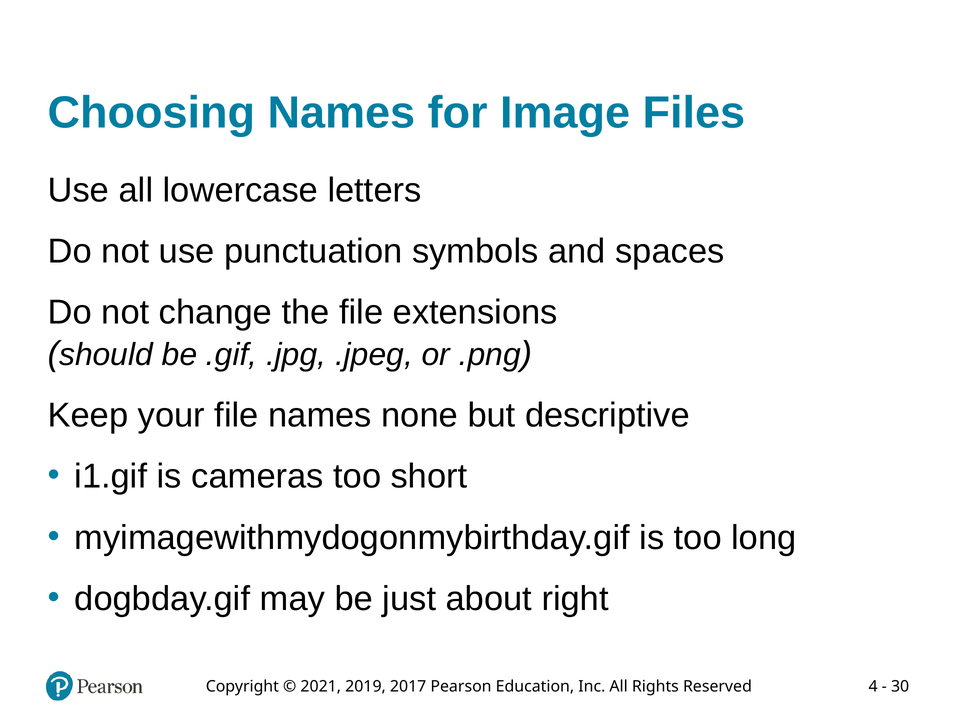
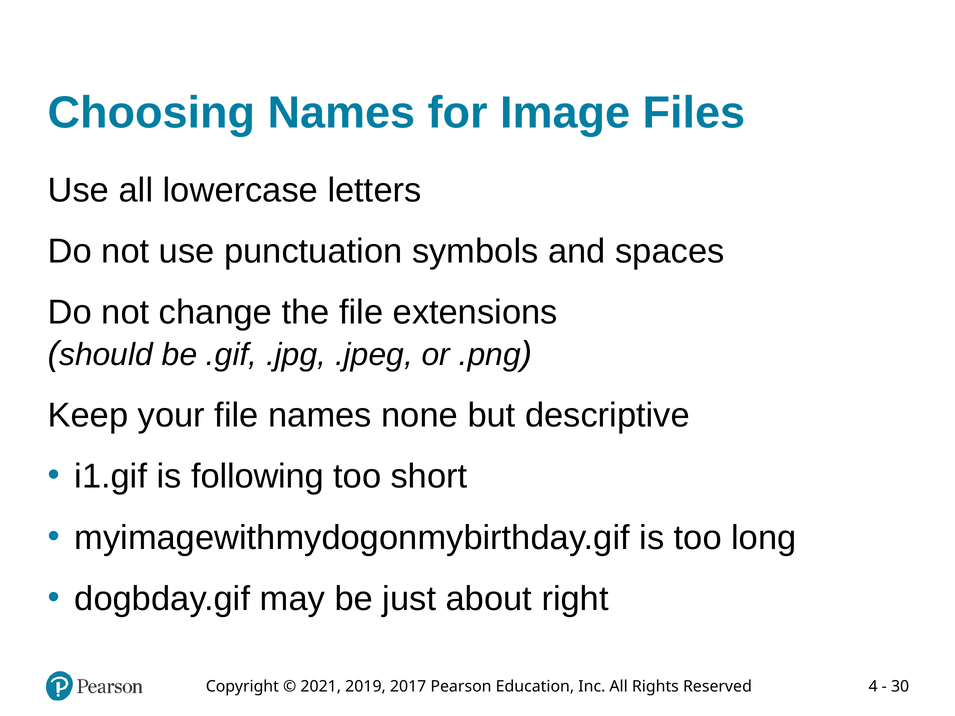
cameras: cameras -> following
